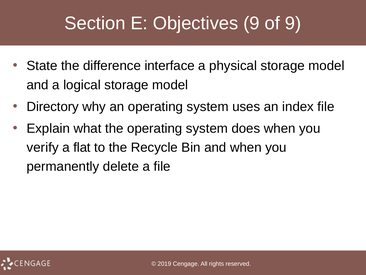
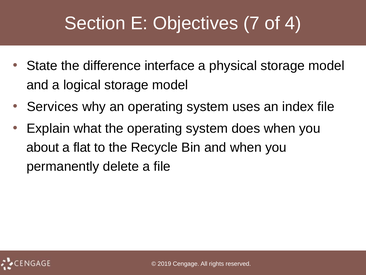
Objectives 9: 9 -> 7
of 9: 9 -> 4
Directory: Directory -> Services
verify: verify -> about
